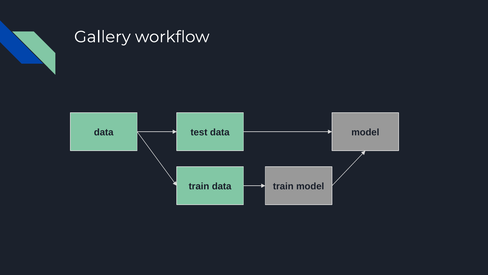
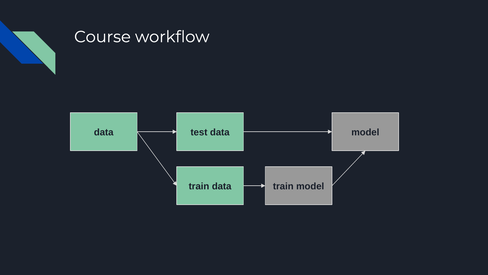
Gallery: Gallery -> Course
